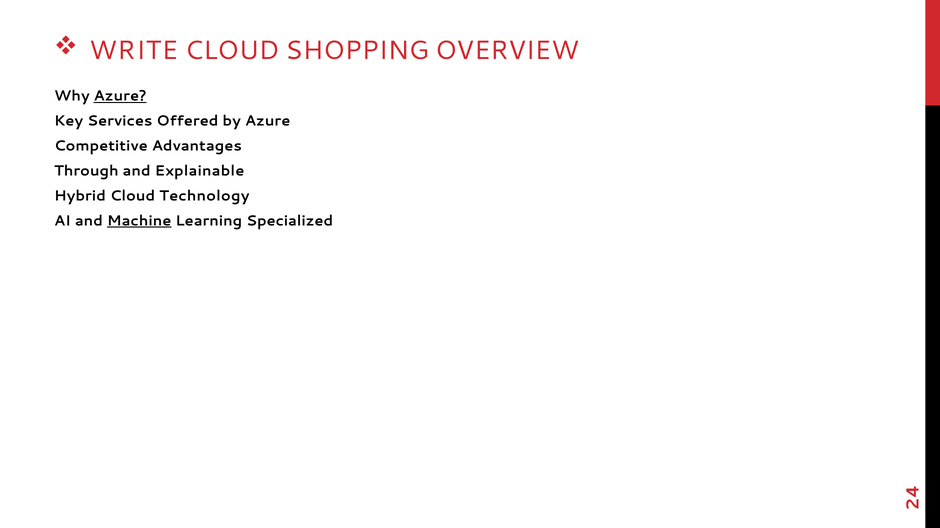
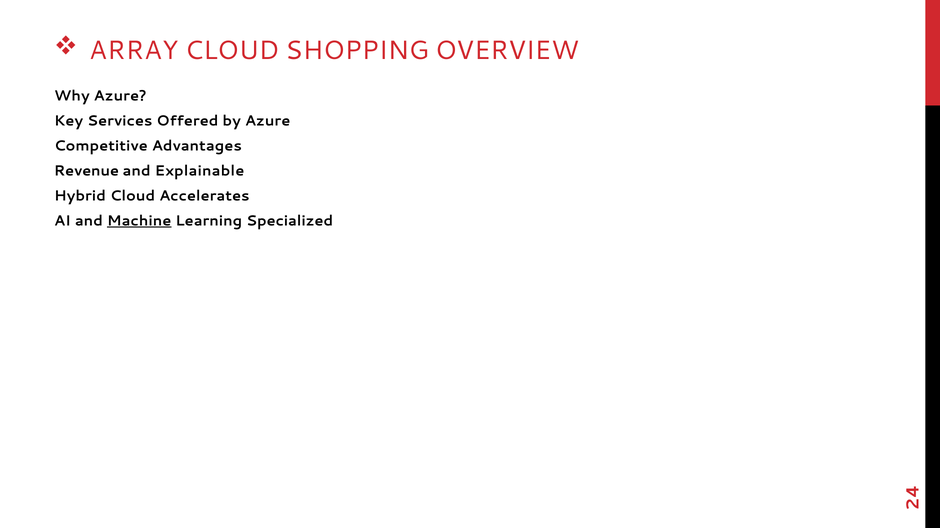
WRITE: WRITE -> ARRAY
Azure at (120, 96) underline: present -> none
Through: Through -> Revenue
Technology: Technology -> Accelerates
